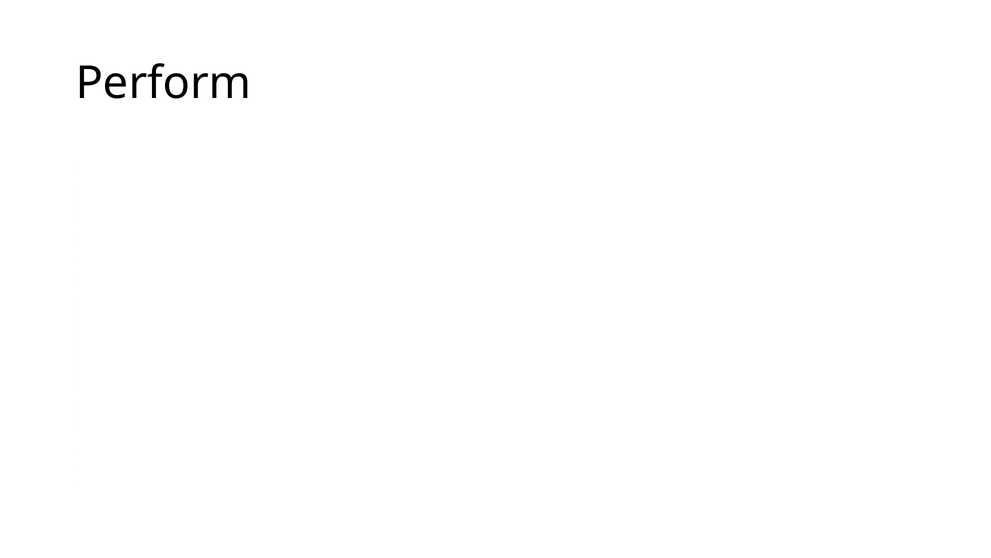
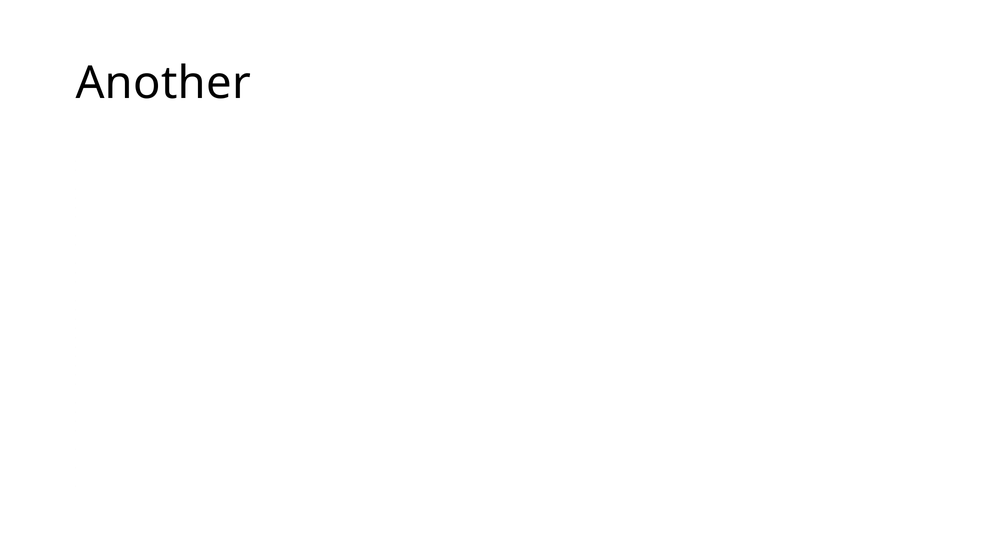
Perform: Perform -> Another
